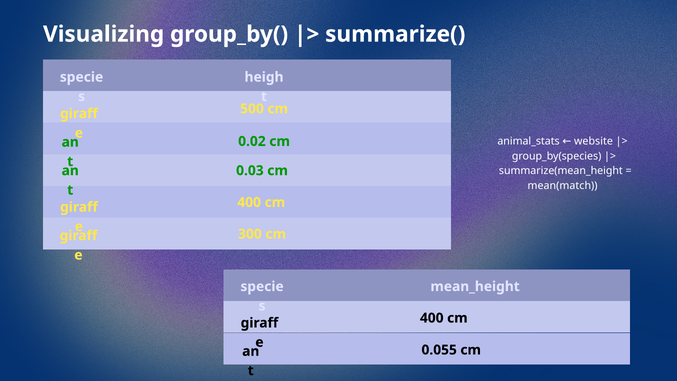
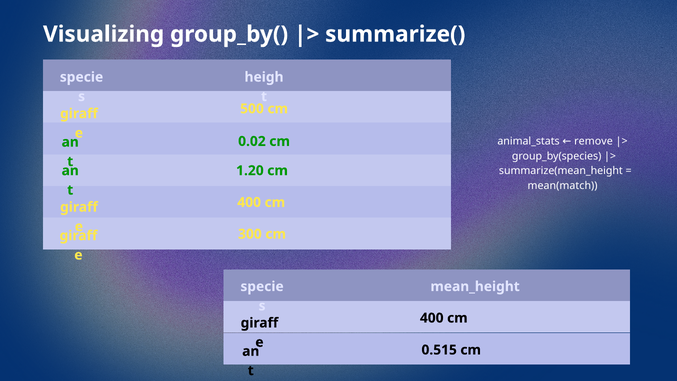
website: website -> remove
0.03: 0.03 -> 1.20
0.055: 0.055 -> 0.515
